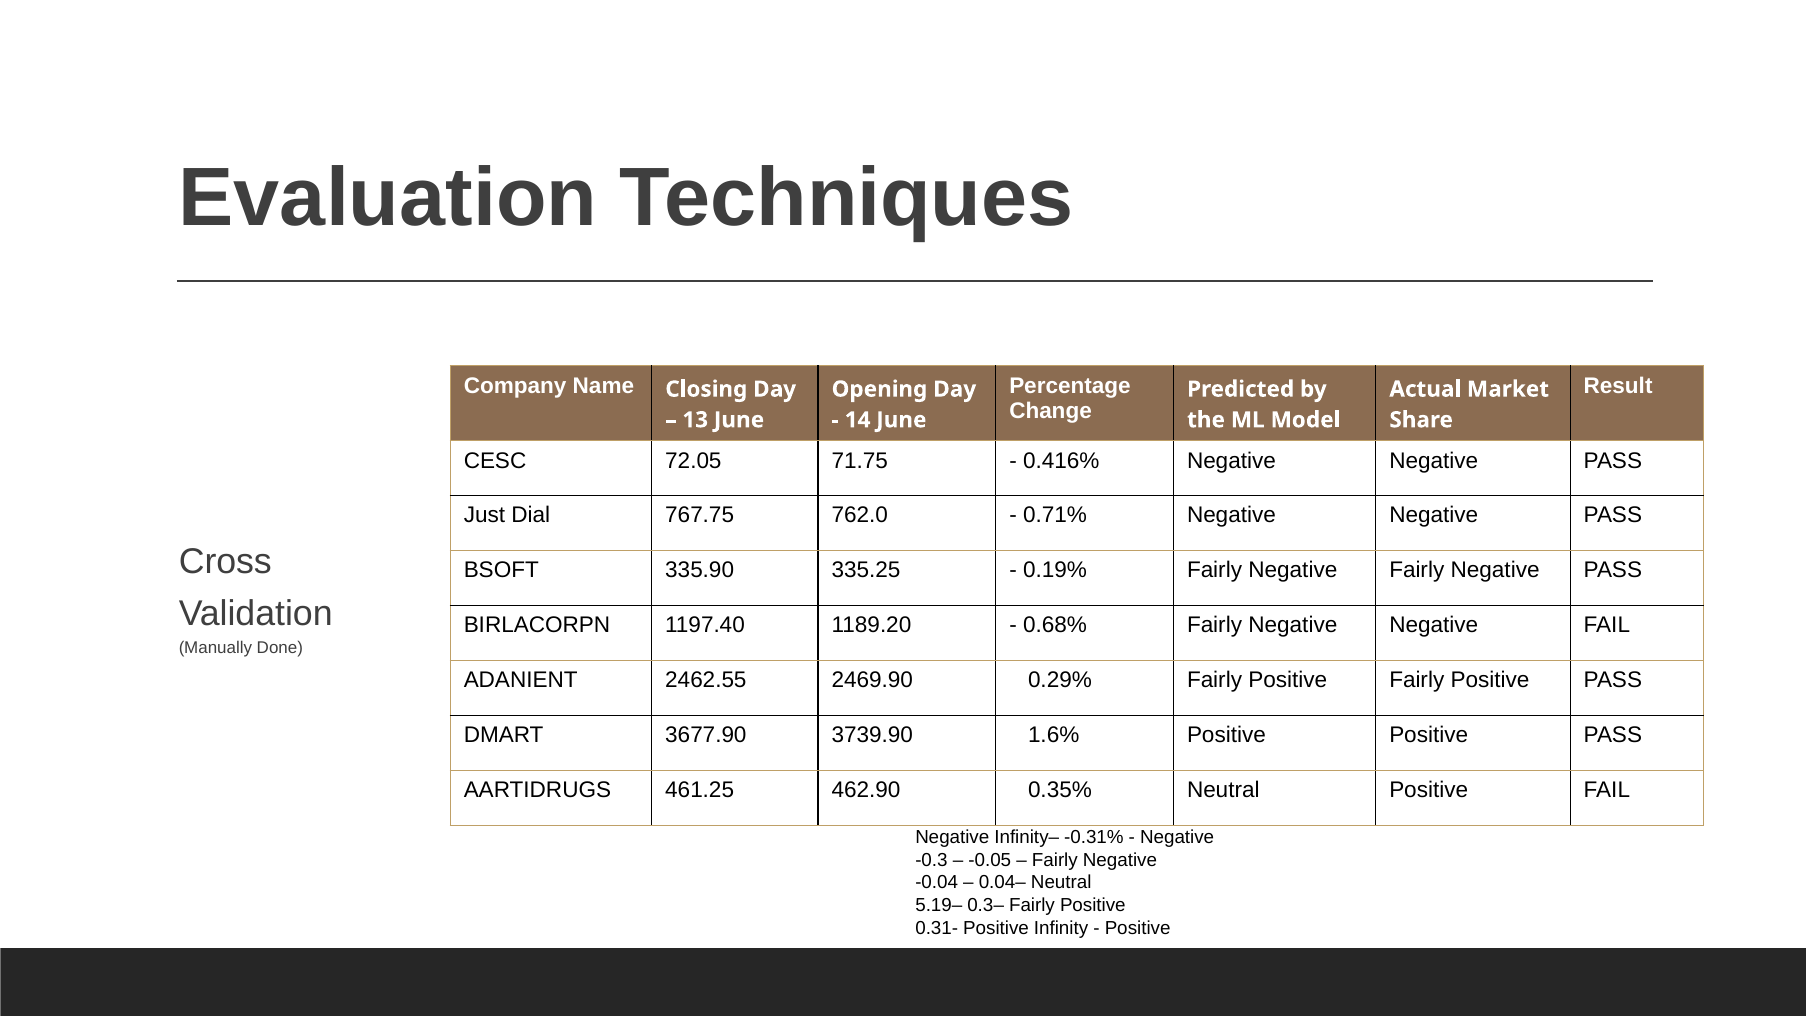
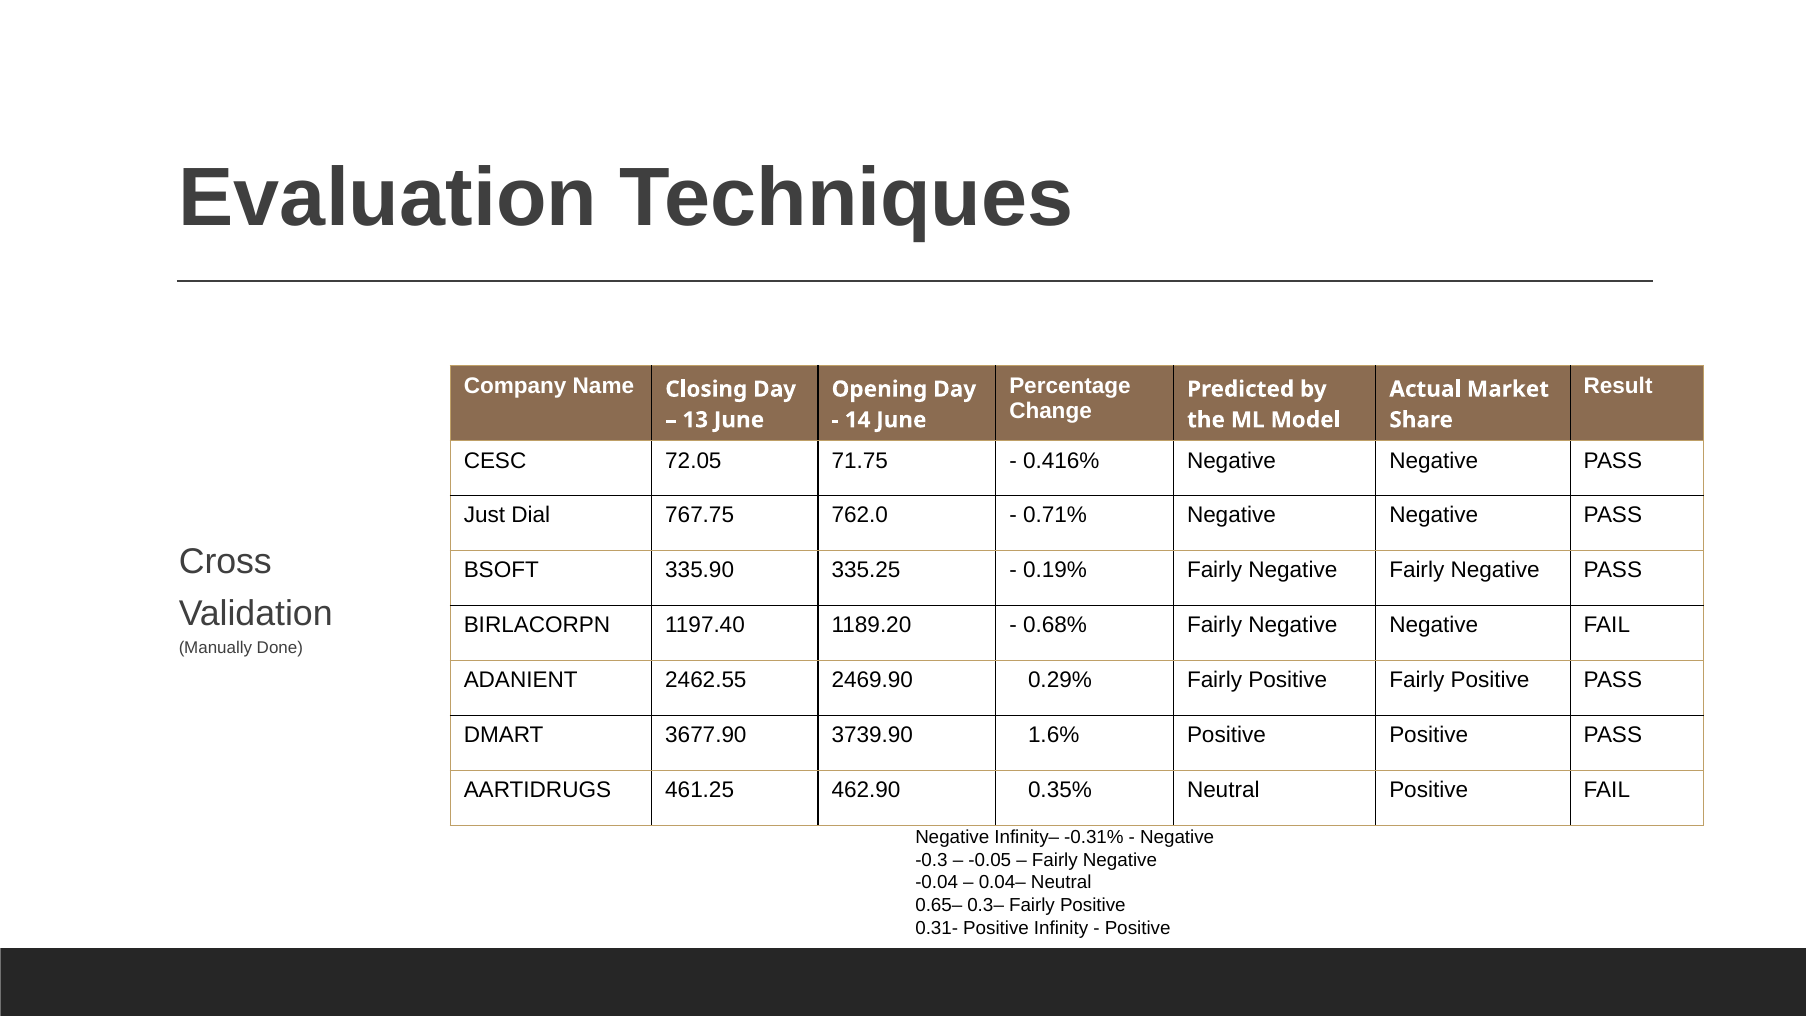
5.19–: 5.19– -> 0.65–
